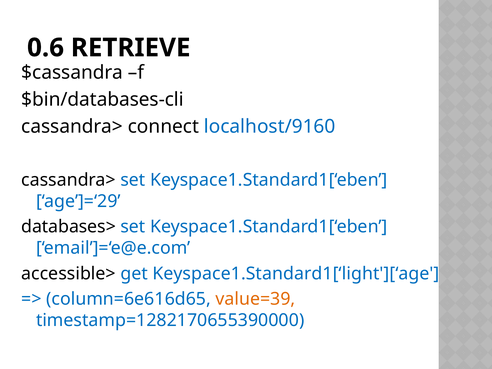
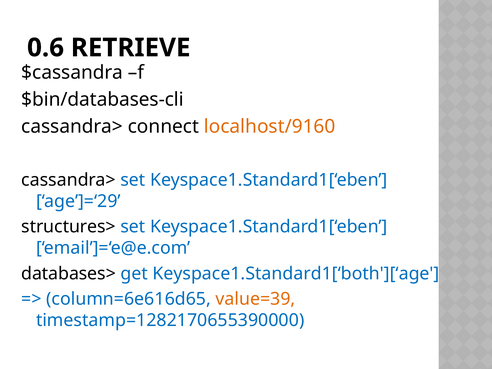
localhost/9160 colour: blue -> orange
databases>: databases> -> structures>
accessible>: accessible> -> databases>
Keyspace1.Standard1[‘light'][‘age: Keyspace1.Standard1[‘light'][‘age -> Keyspace1.Standard1[‘both'][‘age
